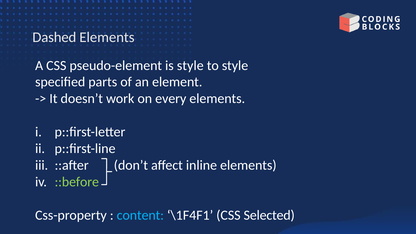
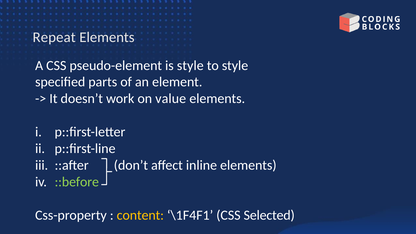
Dashed: Dashed -> Repeat
every: every -> value
content colour: light blue -> yellow
